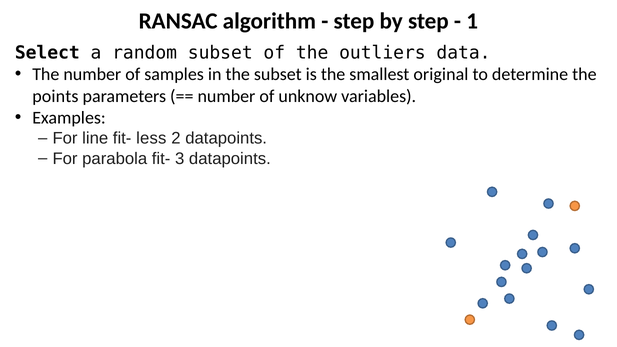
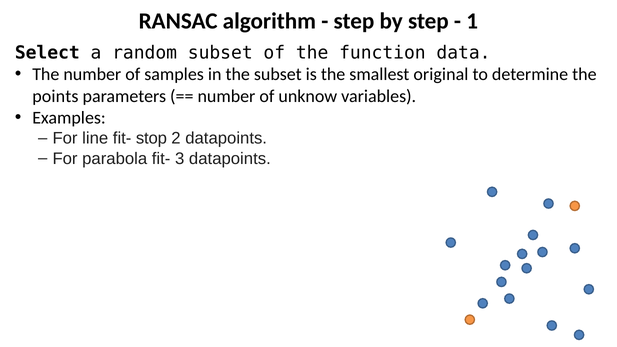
outliers: outliers -> function
less: less -> stop
